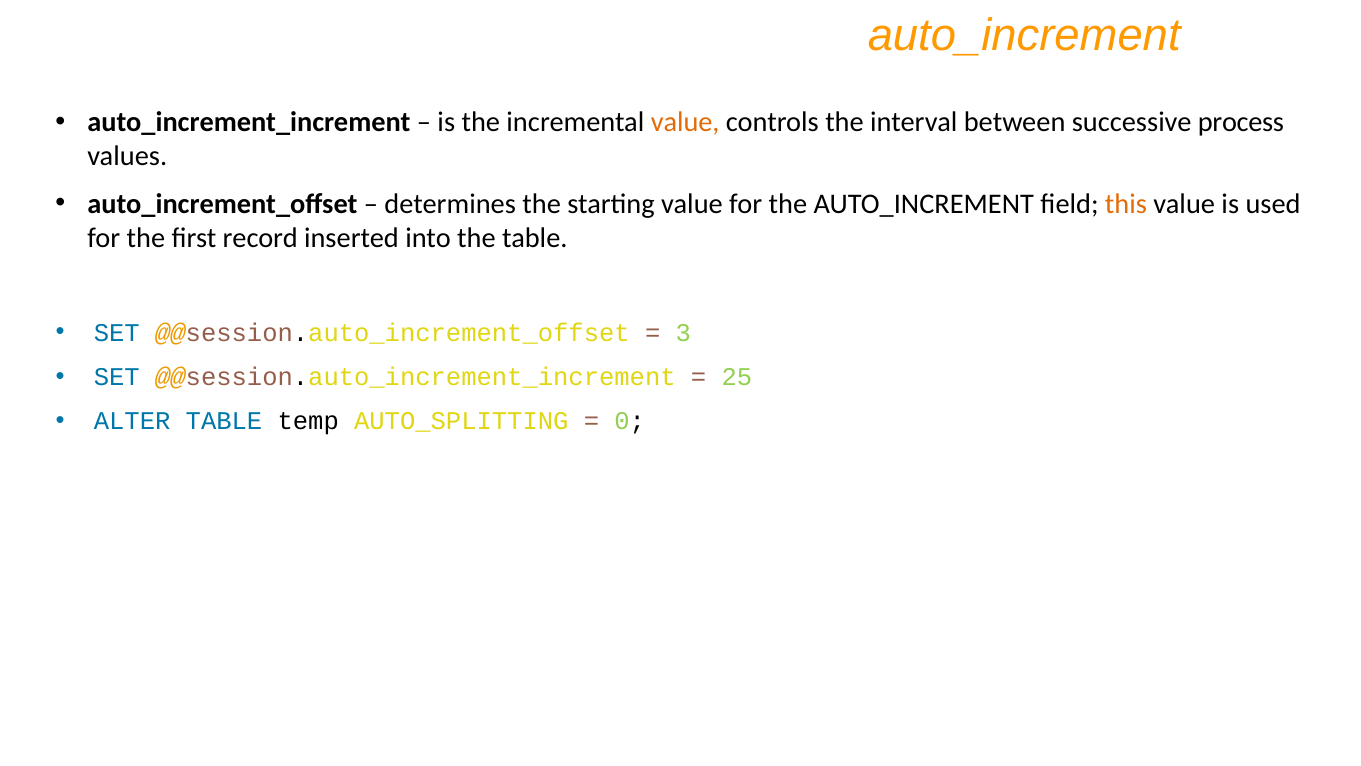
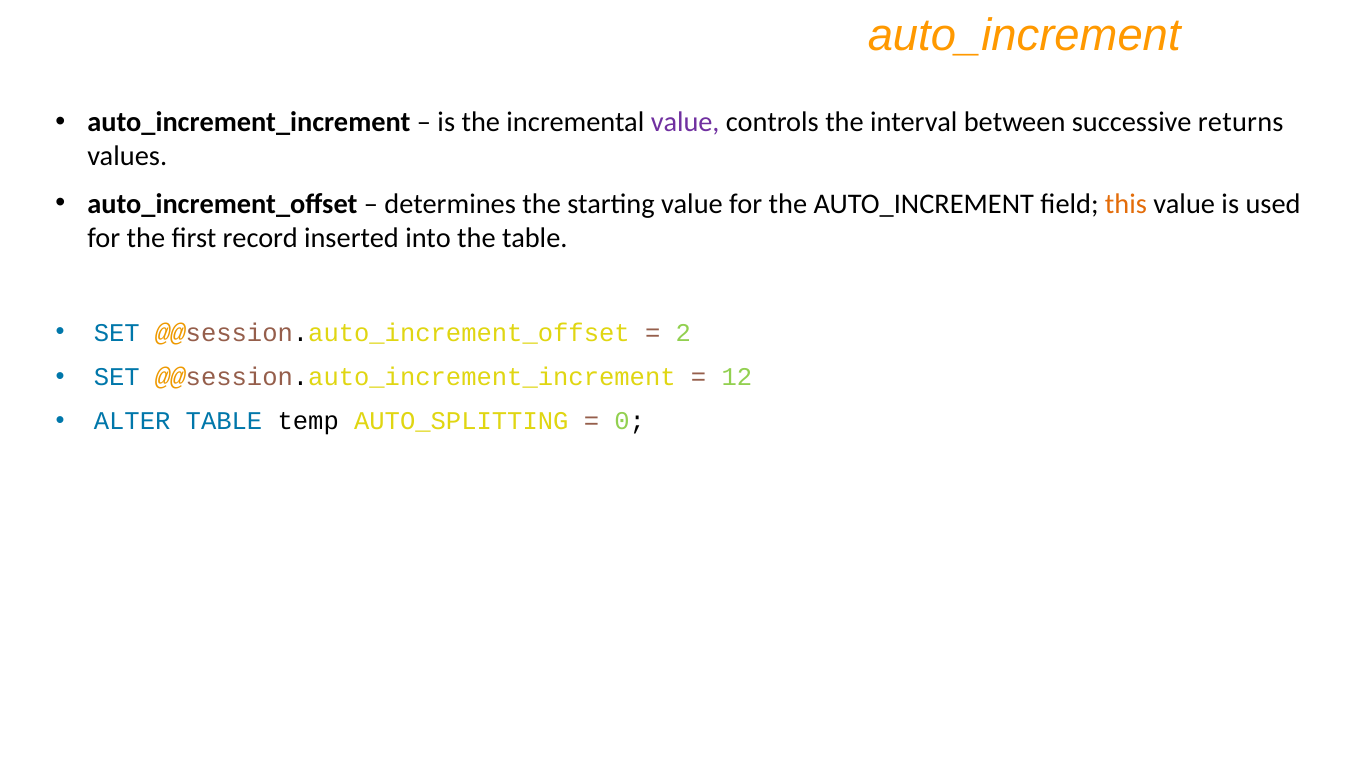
value at (685, 122) colour: orange -> purple
process: process -> returns
3: 3 -> 2
25: 25 -> 12
